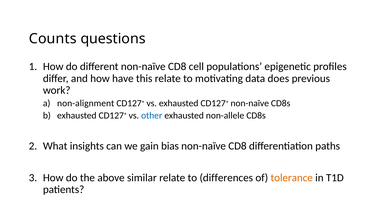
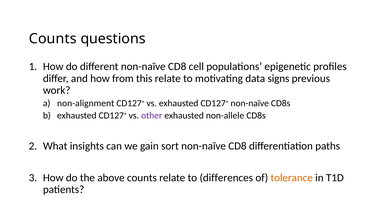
have: have -> from
does: does -> signs
other colour: blue -> purple
bias: bias -> sort
above similar: similar -> counts
